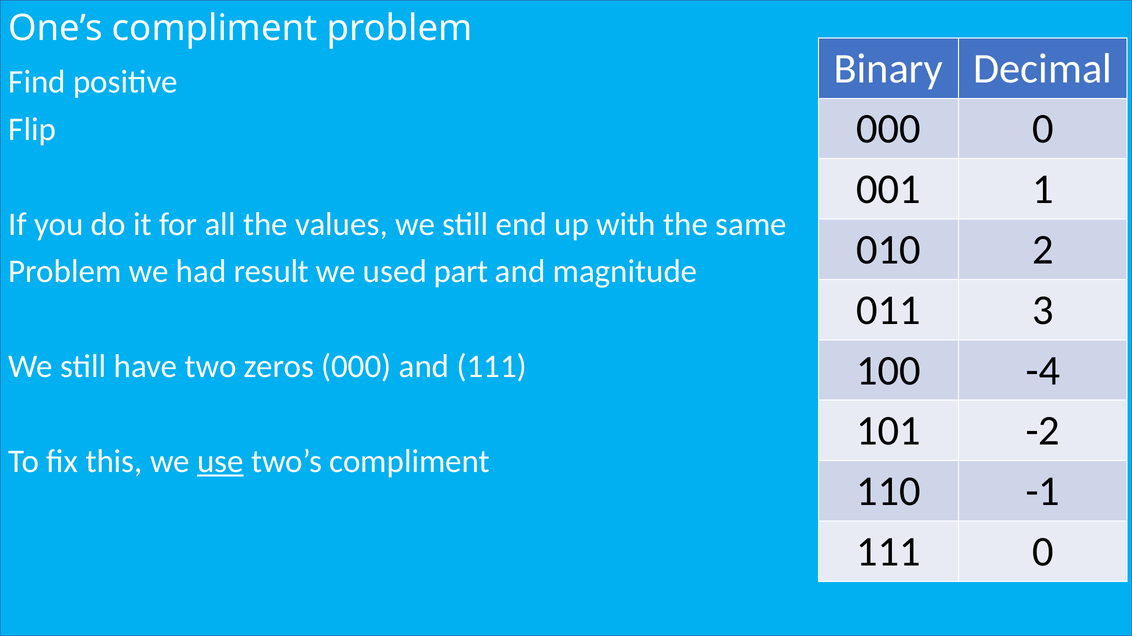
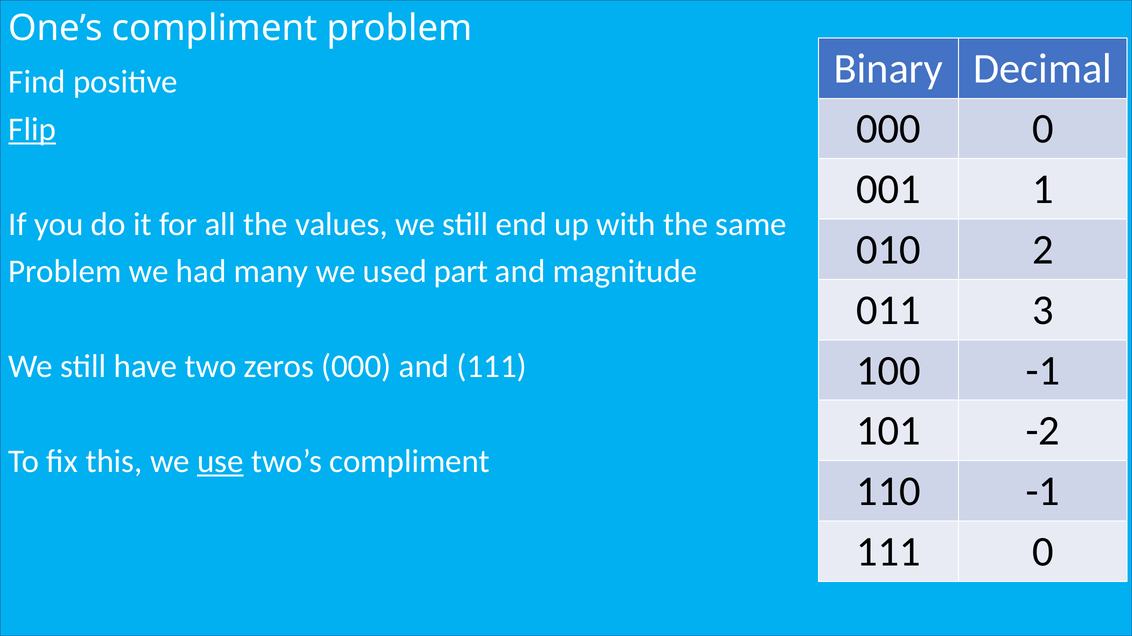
Flip underline: none -> present
result: result -> many
100 -4: -4 -> -1
